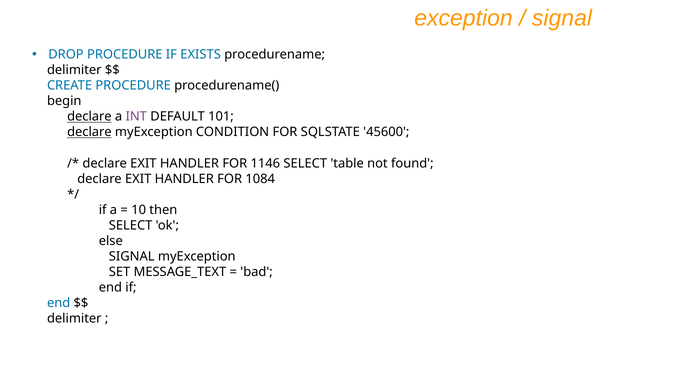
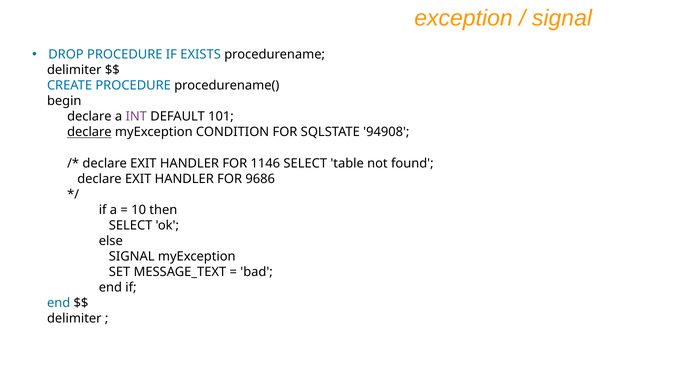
declare at (89, 117) underline: present -> none
45600: 45600 -> 94908
1084: 1084 -> 9686
